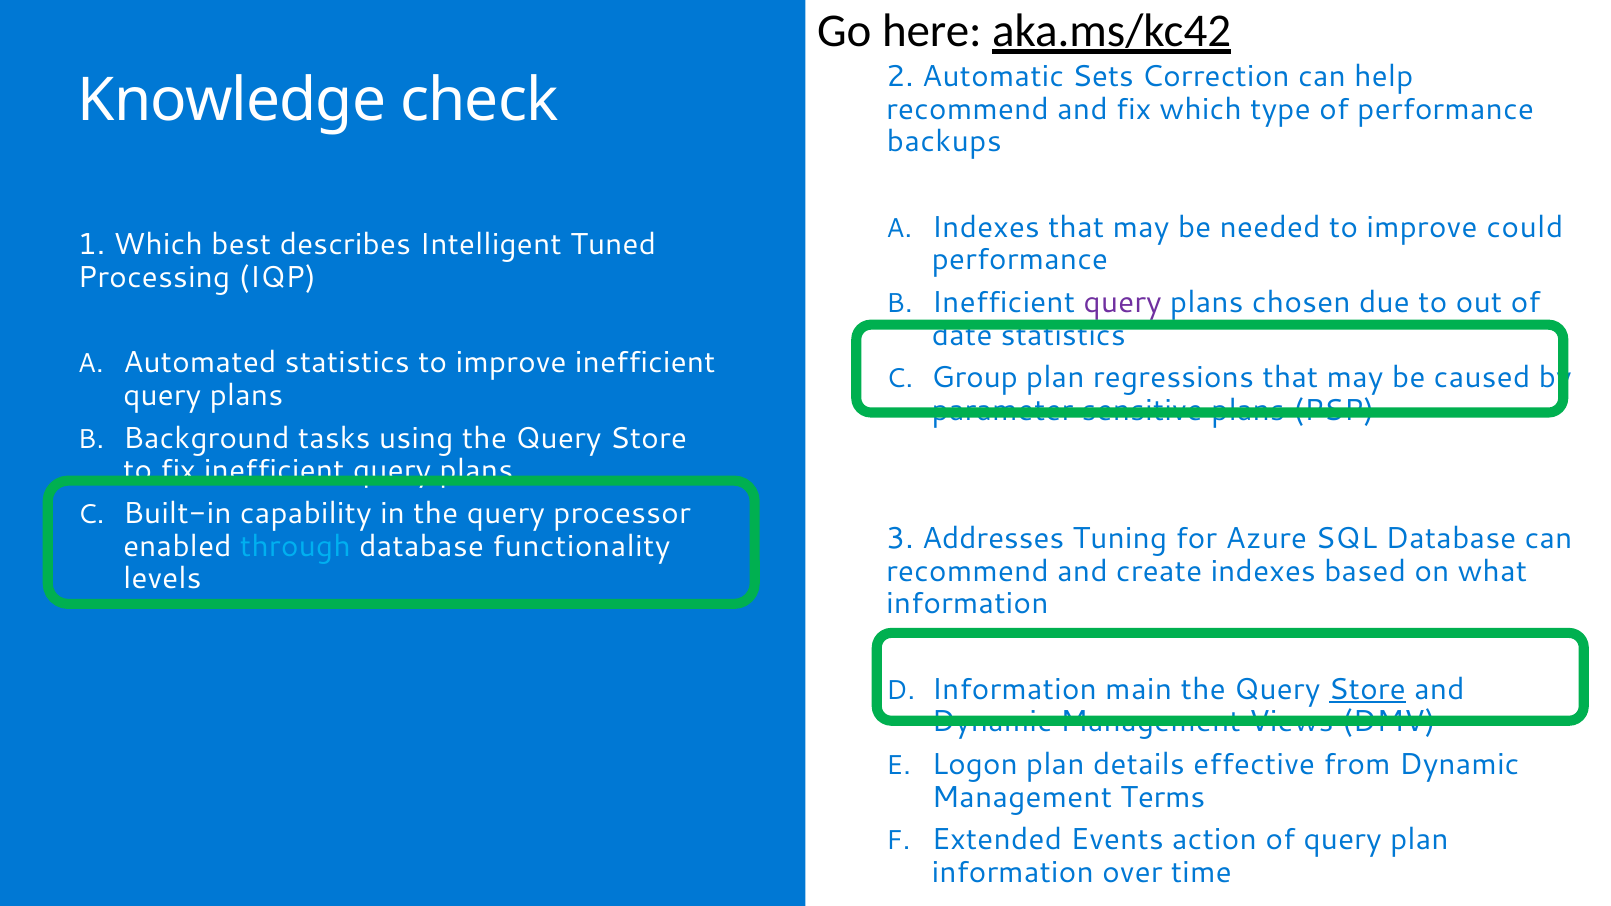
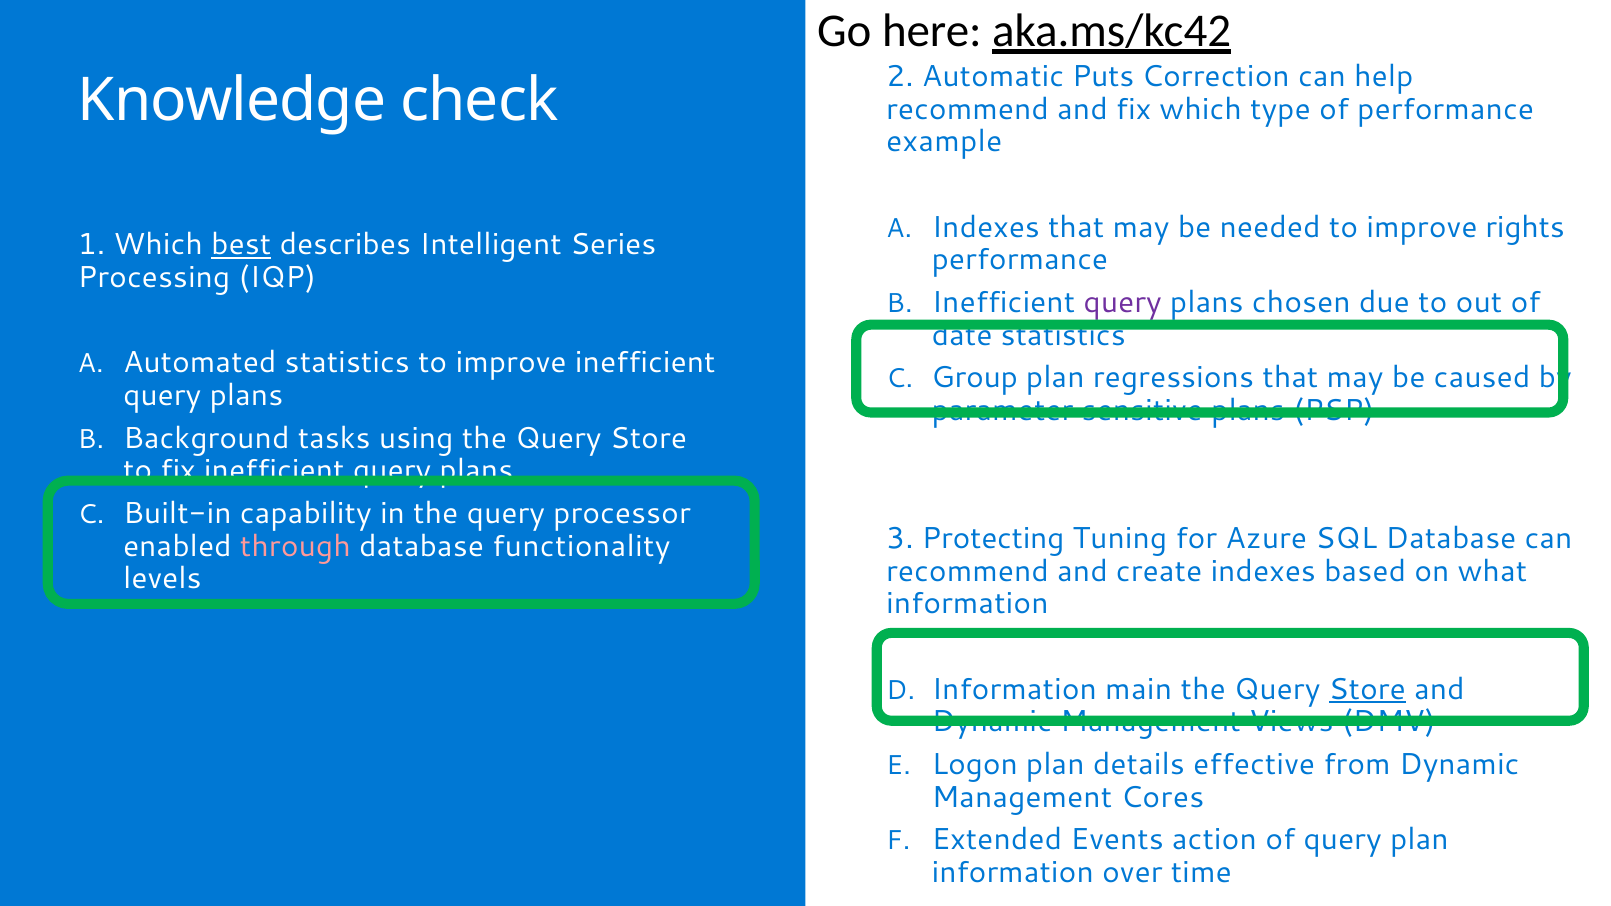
Sets: Sets -> Puts
backups: backups -> example
could: could -> rights
best underline: none -> present
Tuned: Tuned -> Series
Addresses: Addresses -> Protecting
through colour: light blue -> pink
Terms: Terms -> Cores
